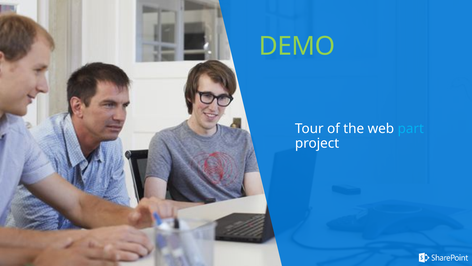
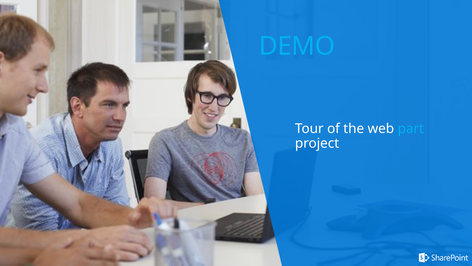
DEMO colour: light green -> light blue
